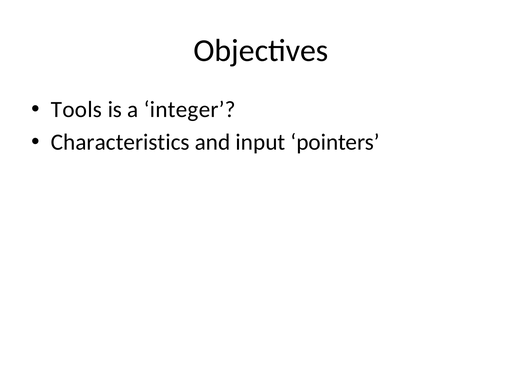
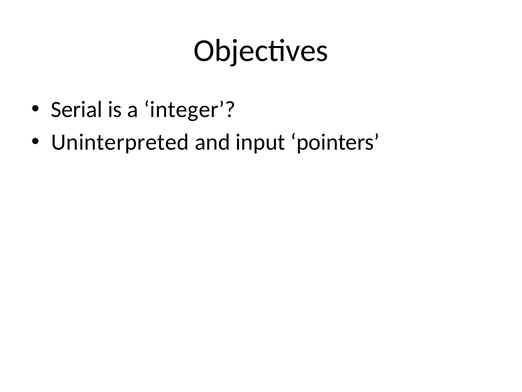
Tools: Tools -> Serial
Characteristics: Characteristics -> Uninterpreted
